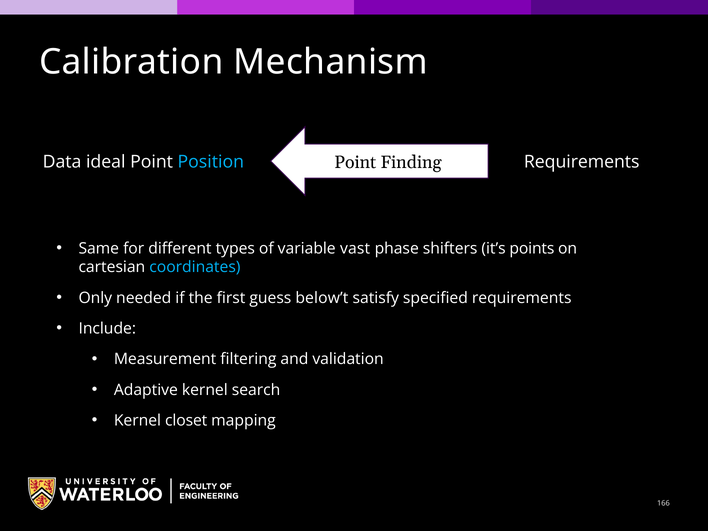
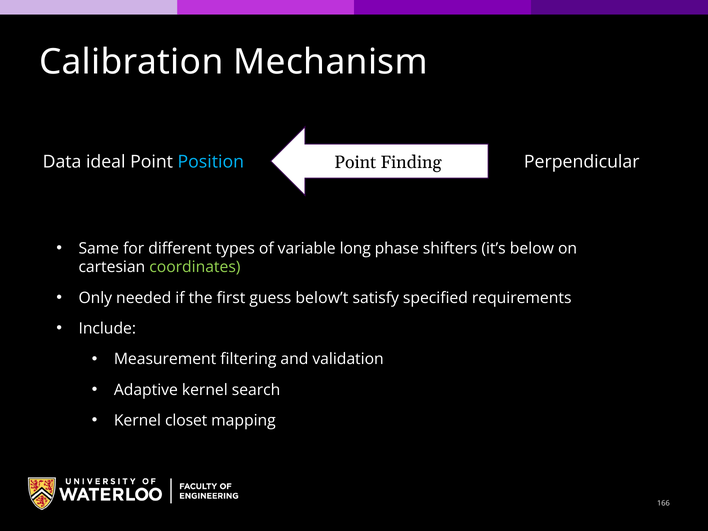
Finding Requirements: Requirements -> Perpendicular
vast: vast -> long
points: points -> below
coordinates colour: light blue -> light green
